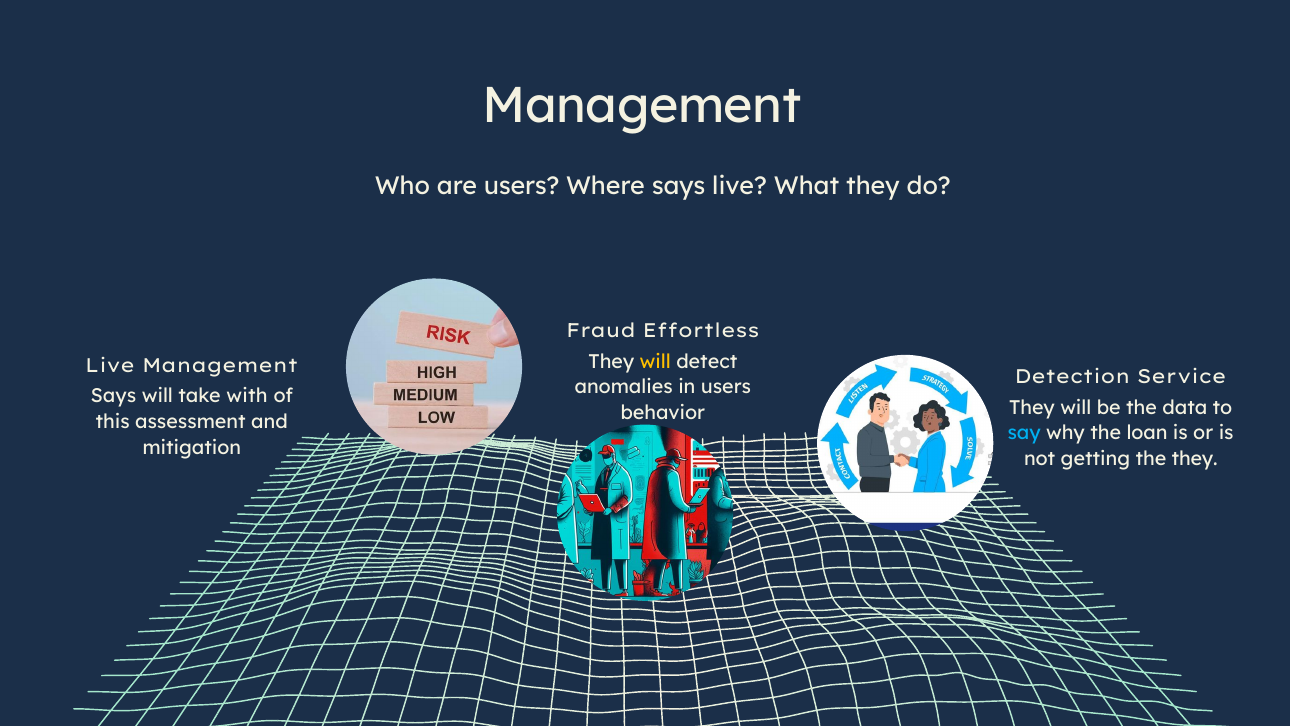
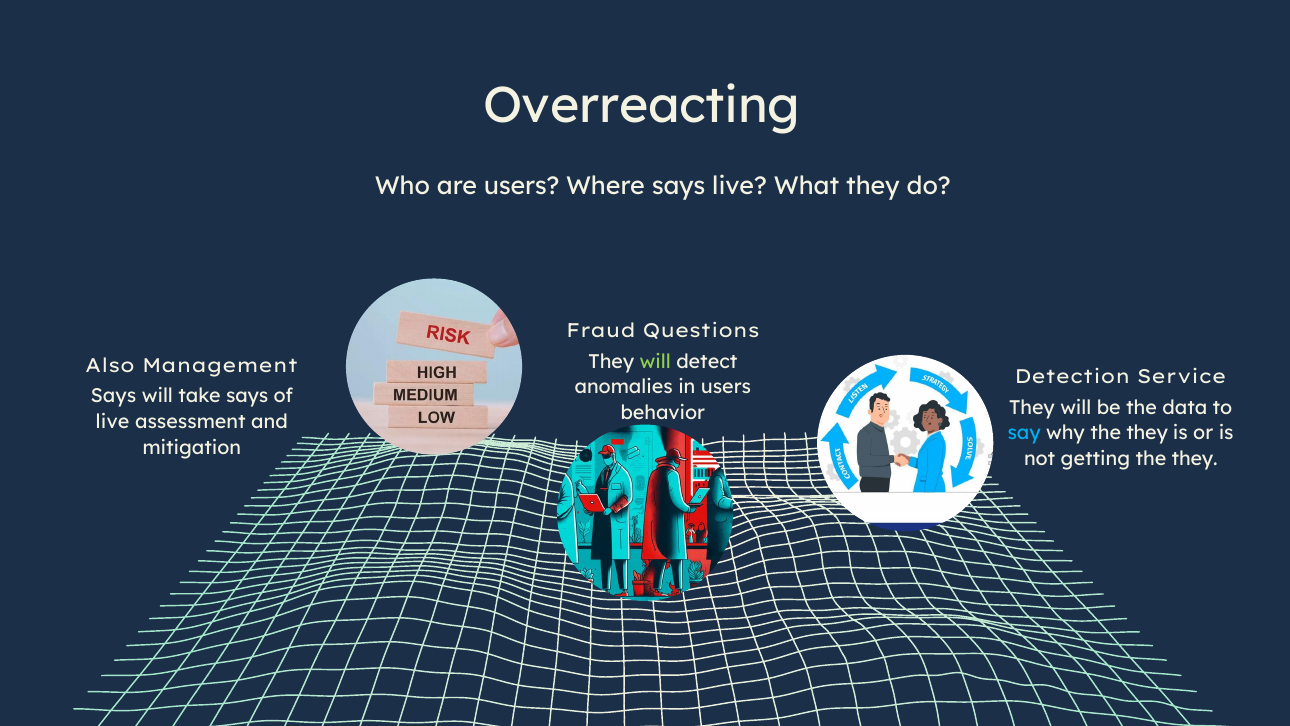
Management at (642, 106): Management -> Overreacting
Effortless: Effortless -> Questions
will at (655, 361) colour: yellow -> light green
Live at (110, 365): Live -> Also
take with: with -> says
this at (113, 422): this -> live
why the loan: loan -> they
